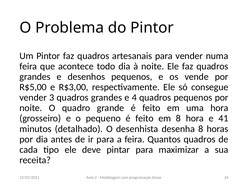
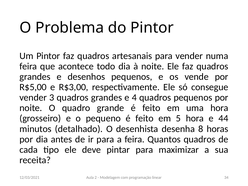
em 8: 8 -> 5
41: 41 -> 44
